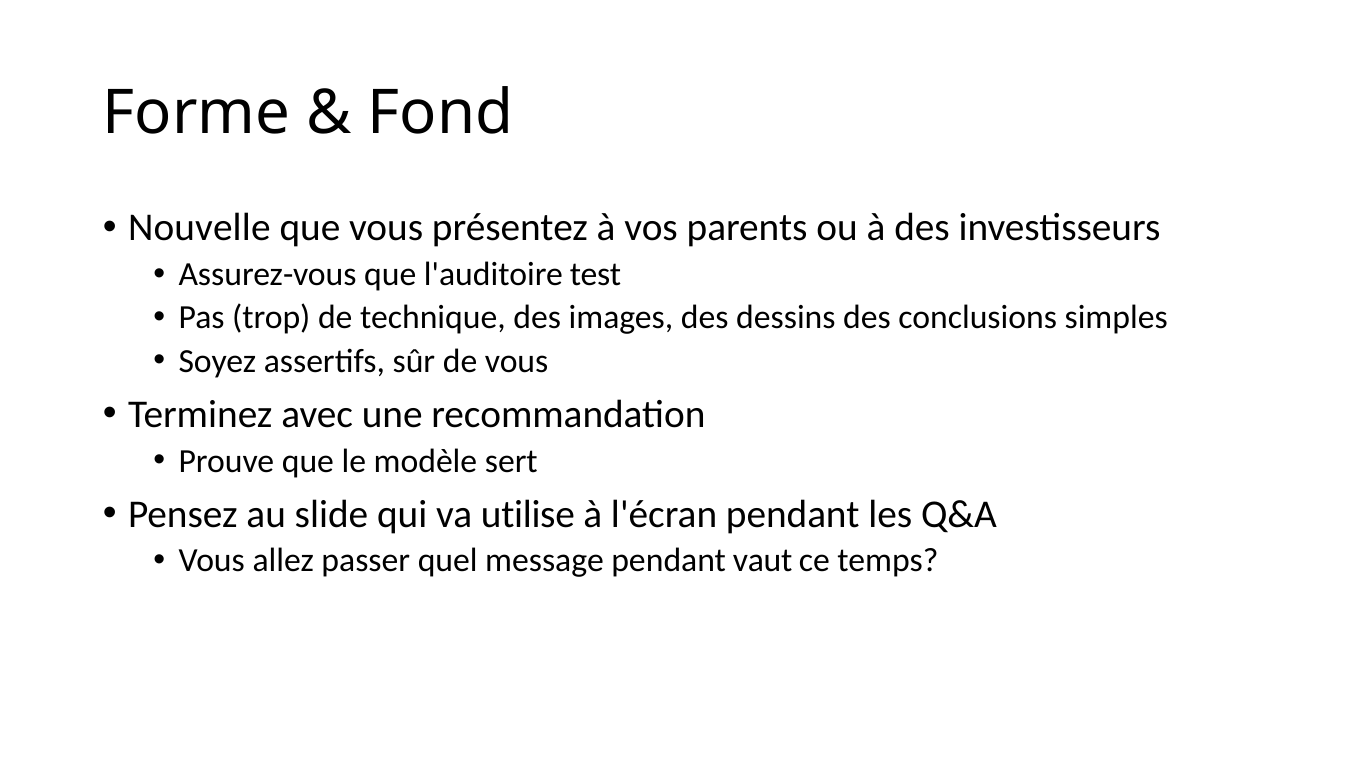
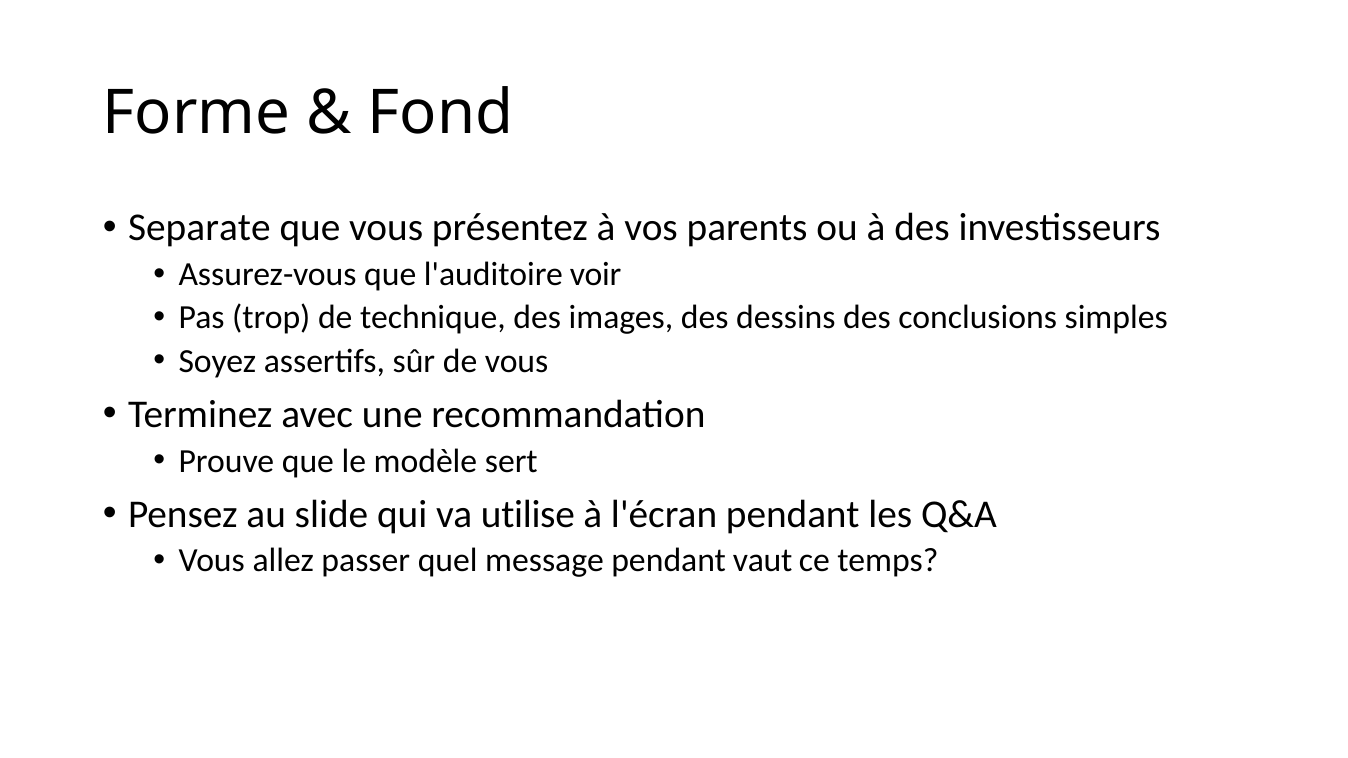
Nouvelle: Nouvelle -> Separate
test: test -> voir
